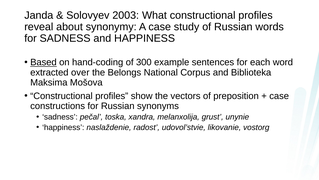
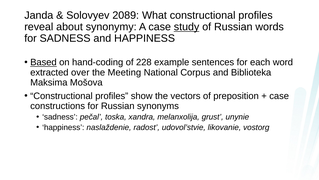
2003: 2003 -> 2089
study underline: none -> present
300: 300 -> 228
Belongs: Belongs -> Meeting
